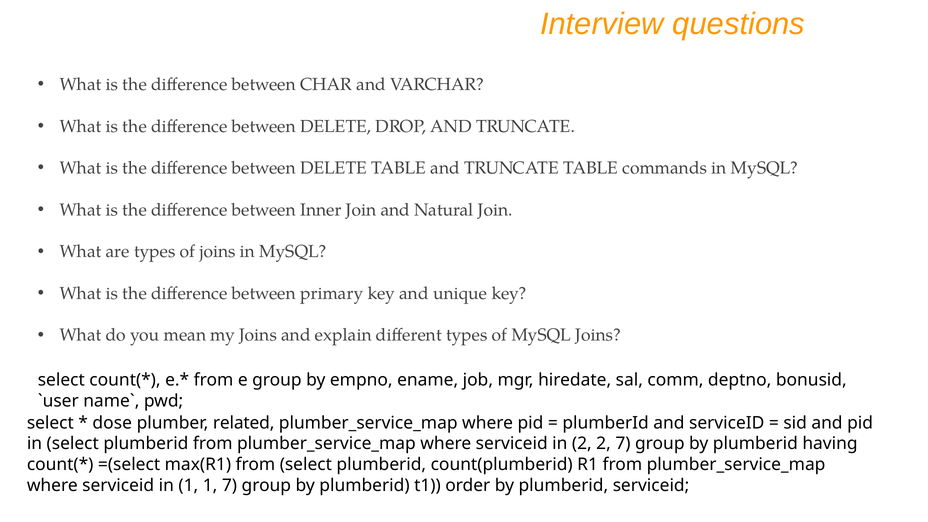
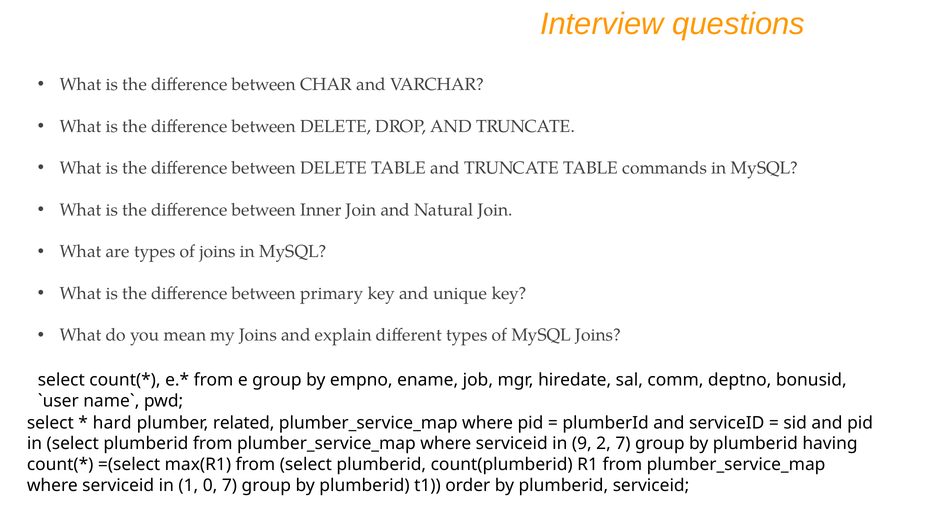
dose: dose -> hard
in 2: 2 -> 9
1 1: 1 -> 0
